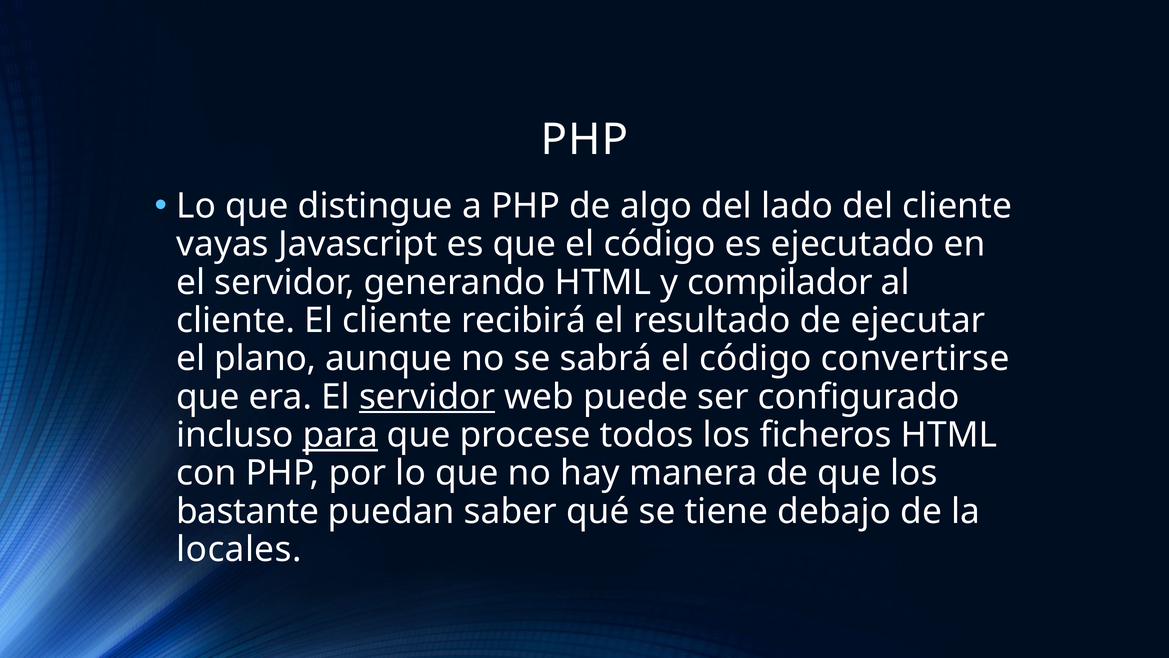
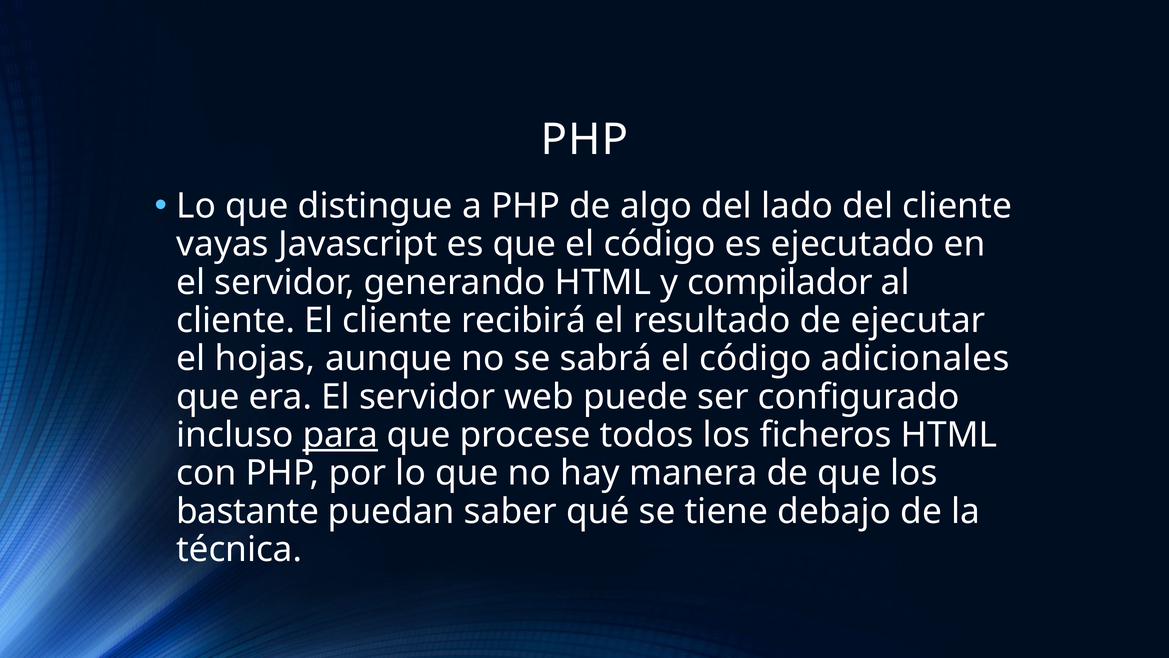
plano: plano -> hojas
convertirse: convertirse -> adicionales
servidor at (427, 397) underline: present -> none
locales: locales -> técnica
